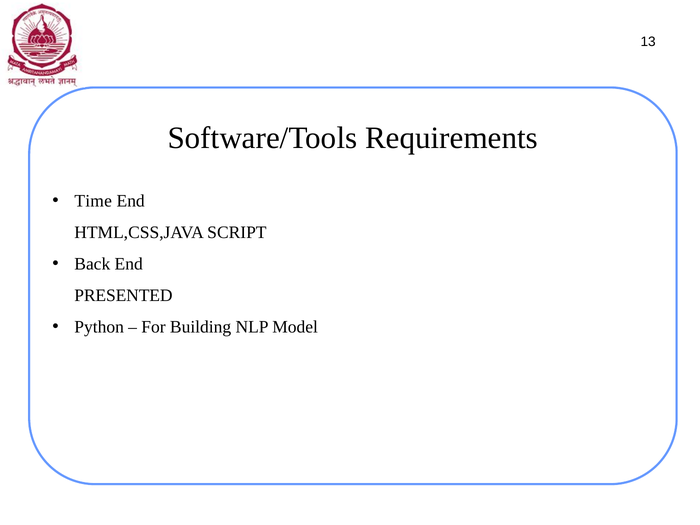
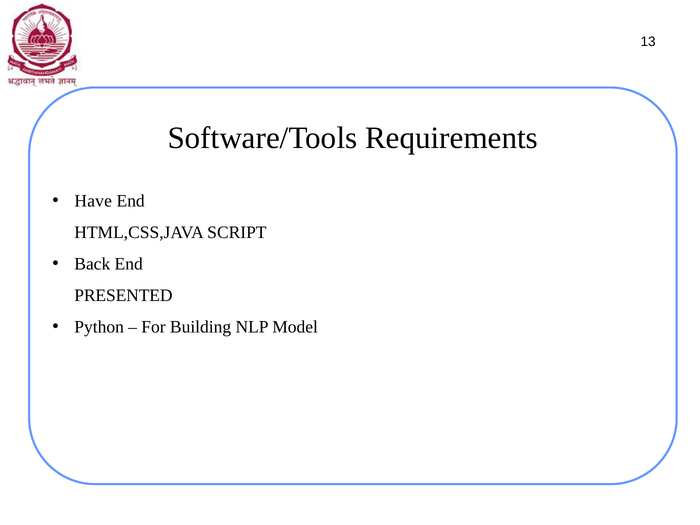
Time: Time -> Have
